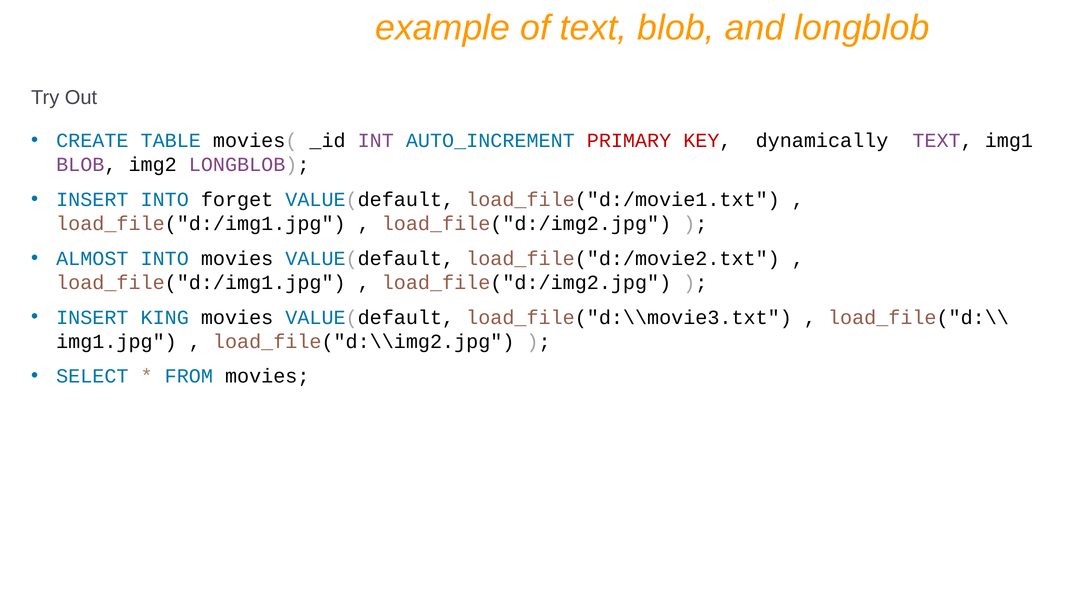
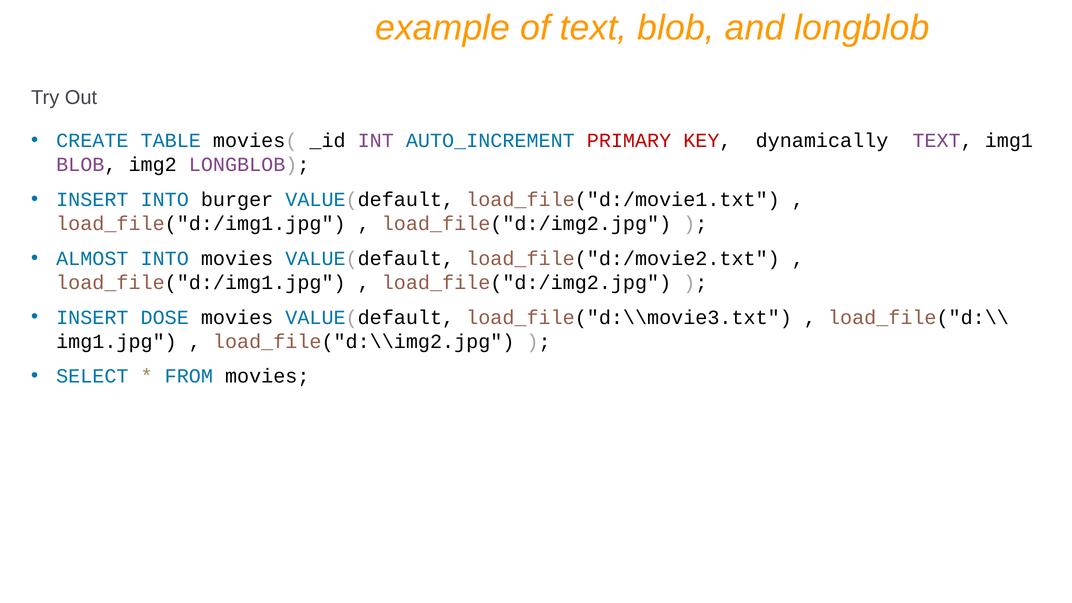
forget: forget -> burger
KING: KING -> DOSE
